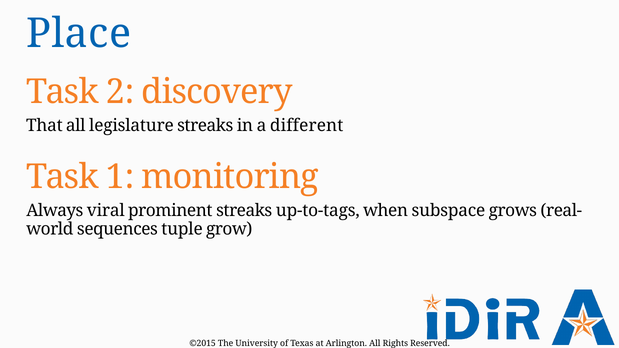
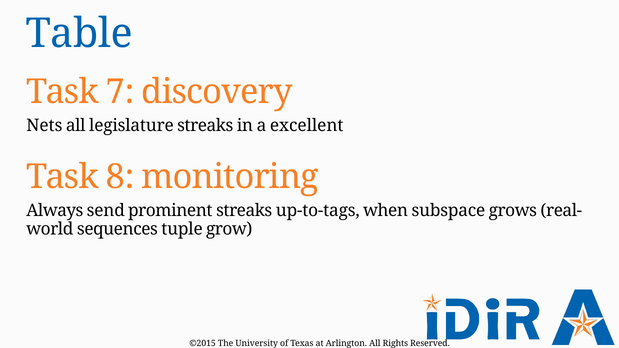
Place: Place -> Table
2: 2 -> 7
That: That -> Nets
different: different -> excellent
1: 1 -> 8
viral: viral -> send
